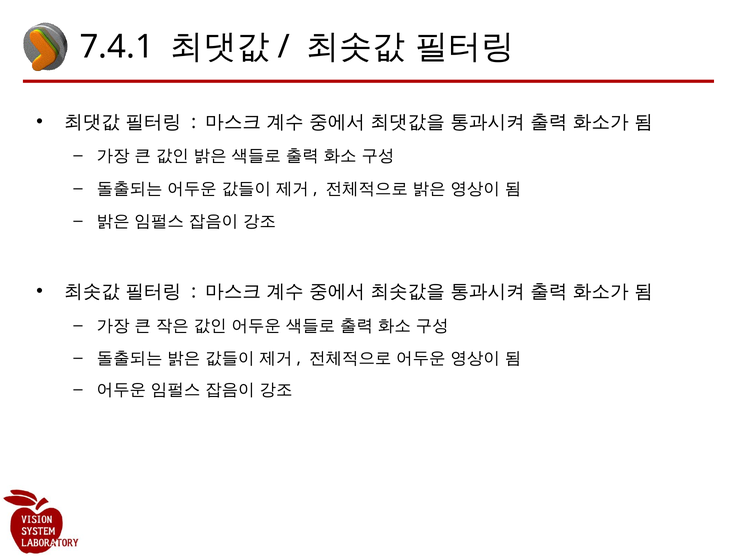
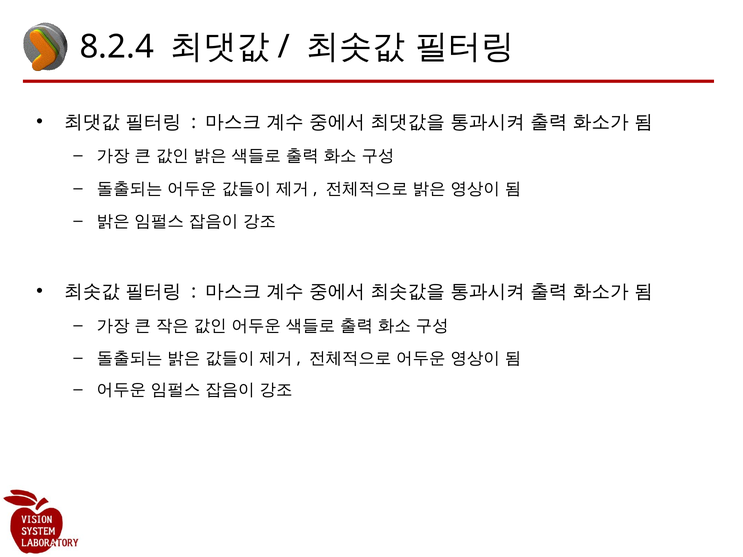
7.4.1: 7.4.1 -> 8.2.4
